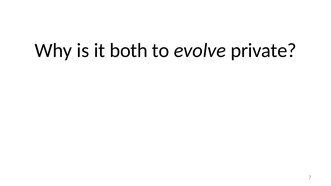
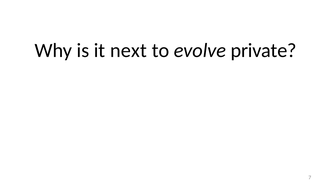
both: both -> next
